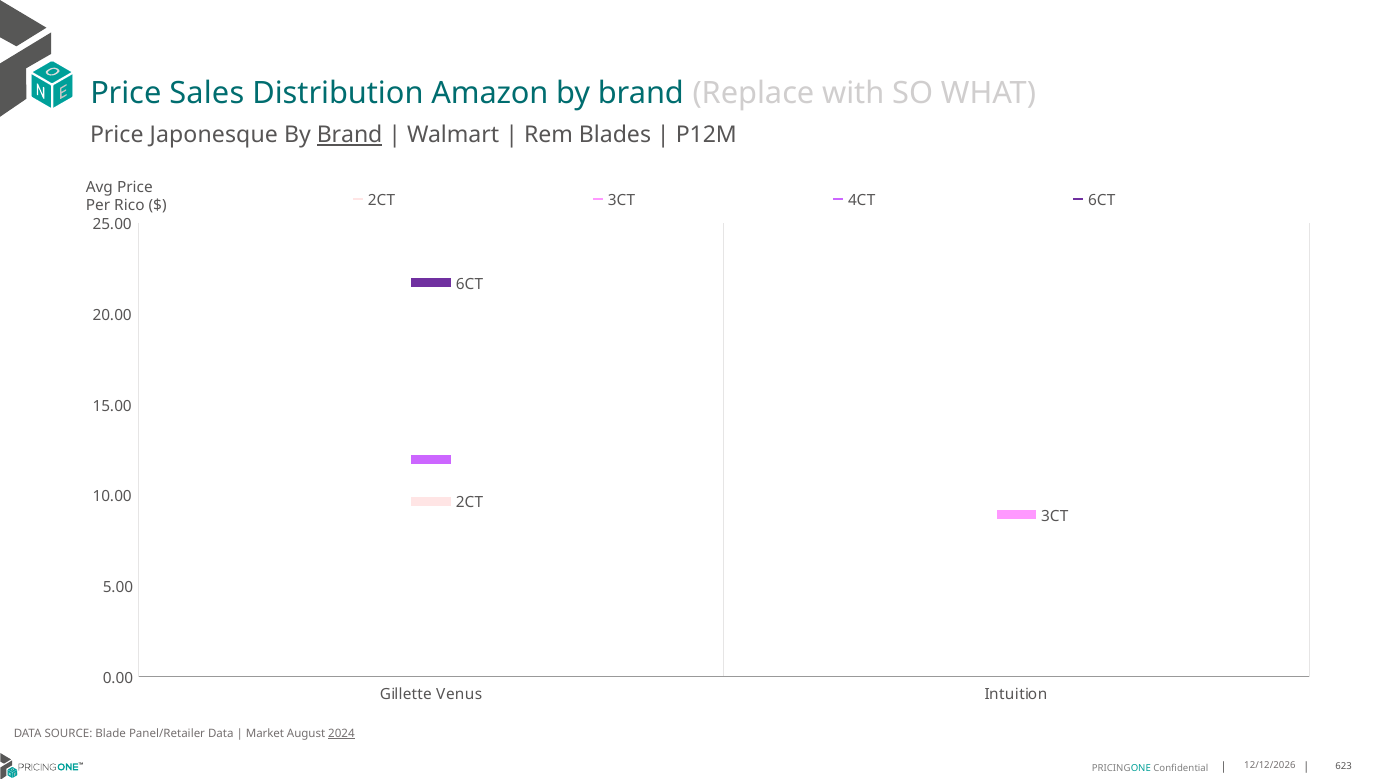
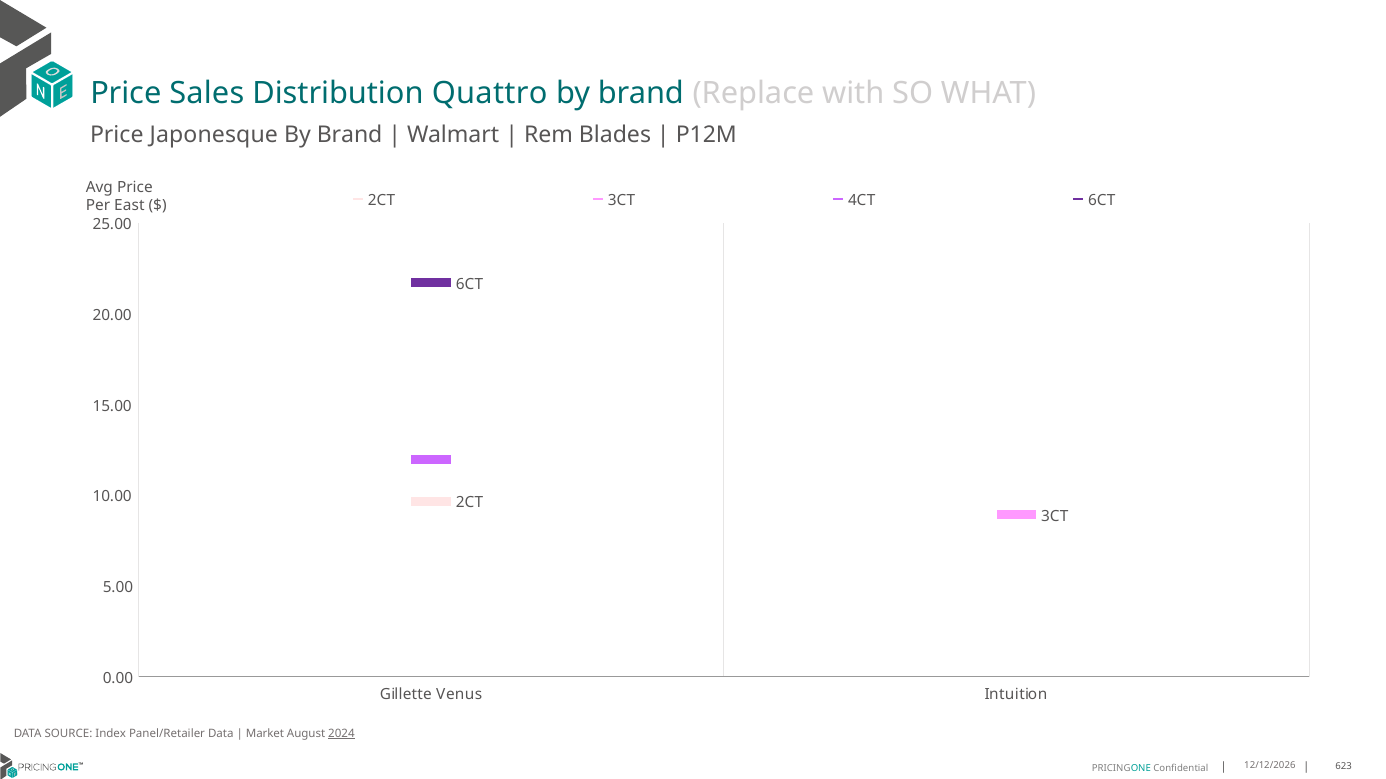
Amazon: Amazon -> Quattro
Brand at (350, 135) underline: present -> none
Rico: Rico -> East
Blade: Blade -> Index
